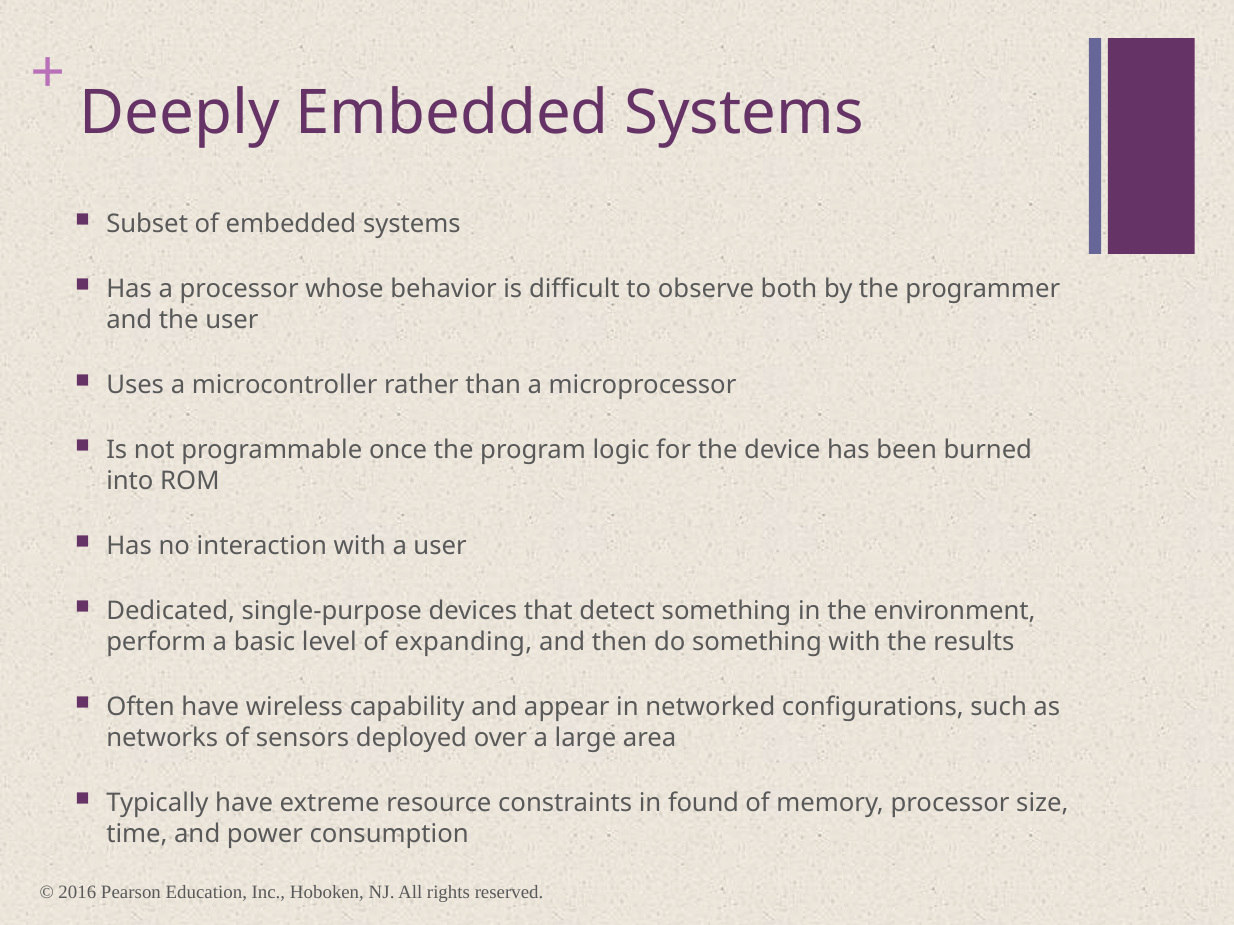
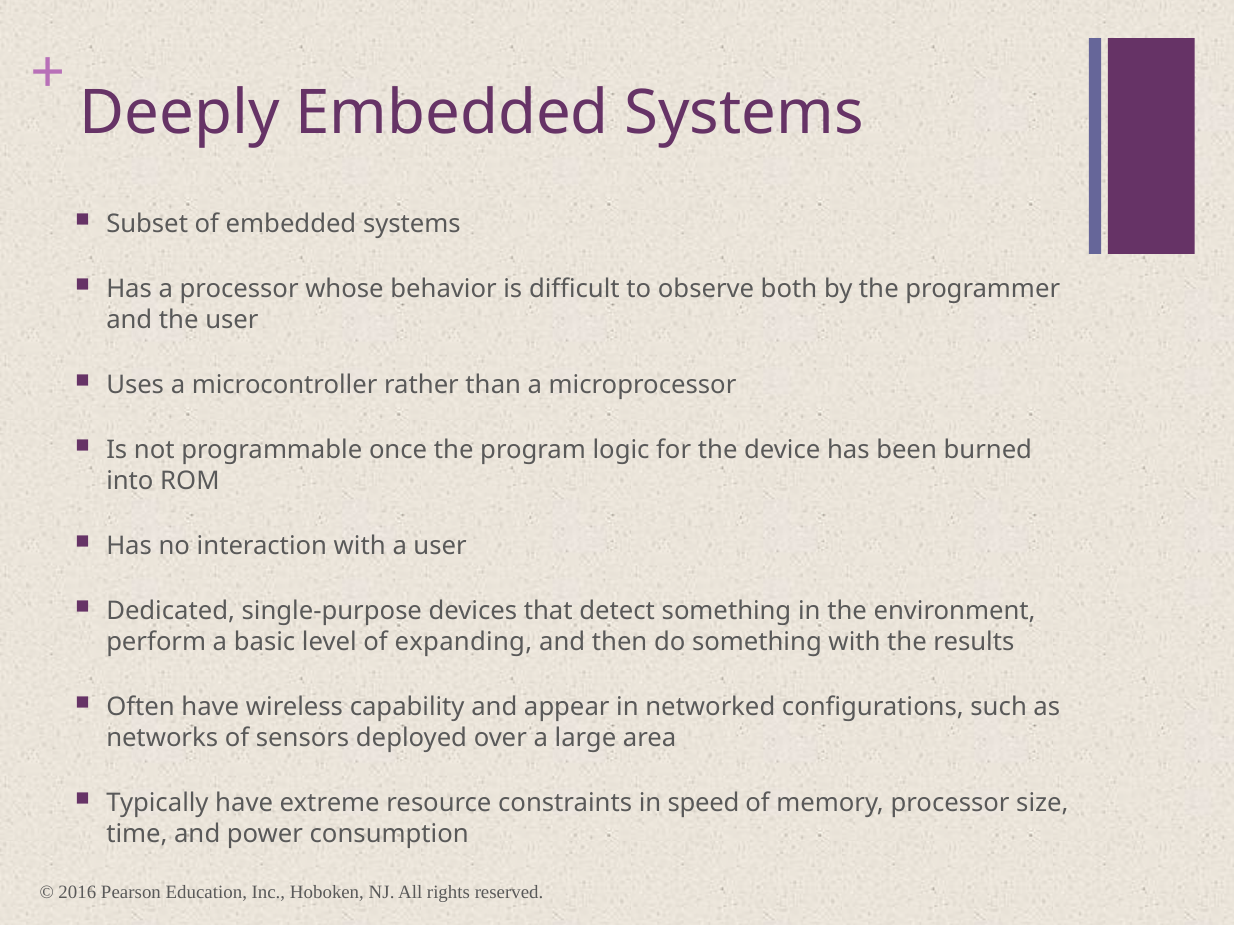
found: found -> speed
